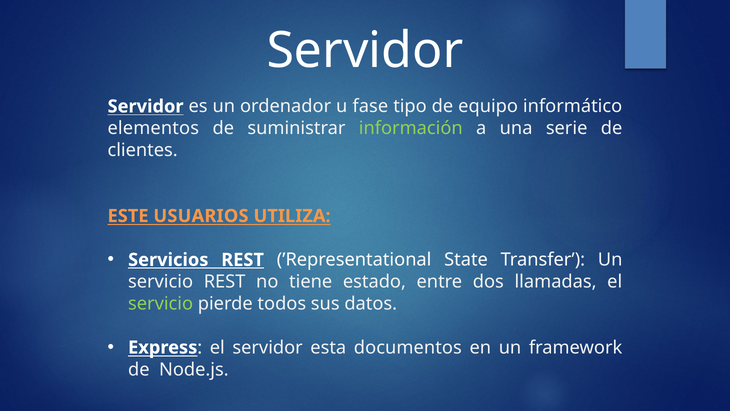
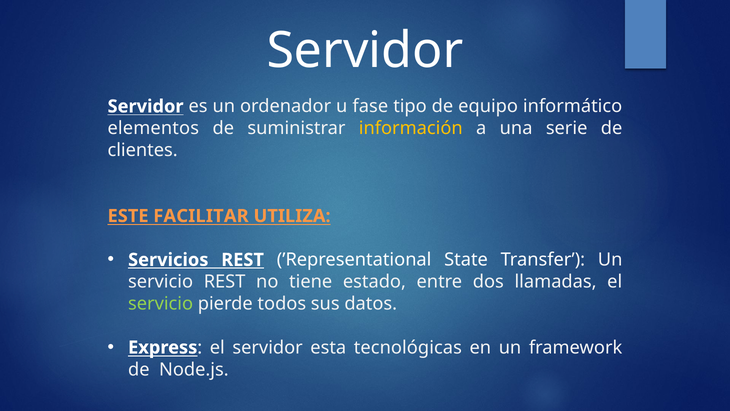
información colour: light green -> yellow
USUARIOS: USUARIOS -> FACILITAR
documentos: documentos -> tecnológicas
